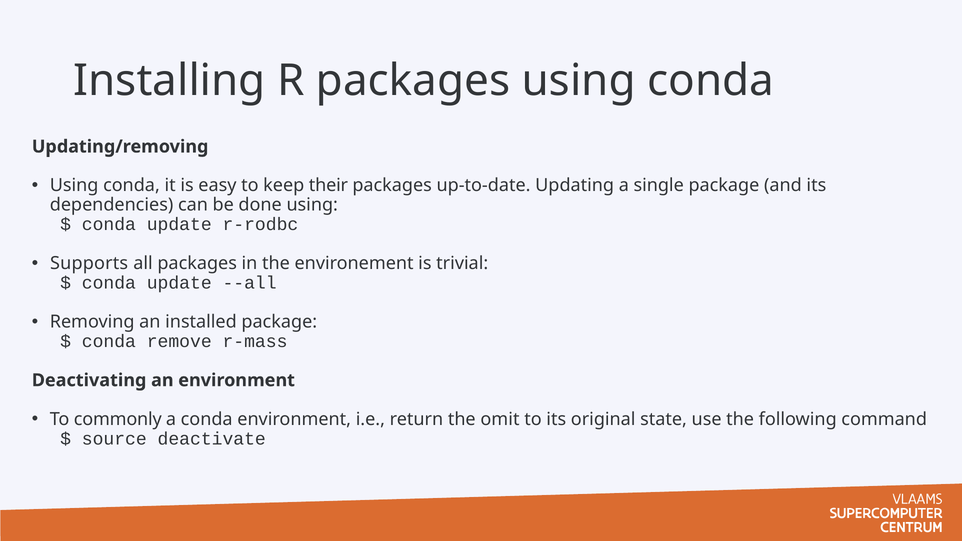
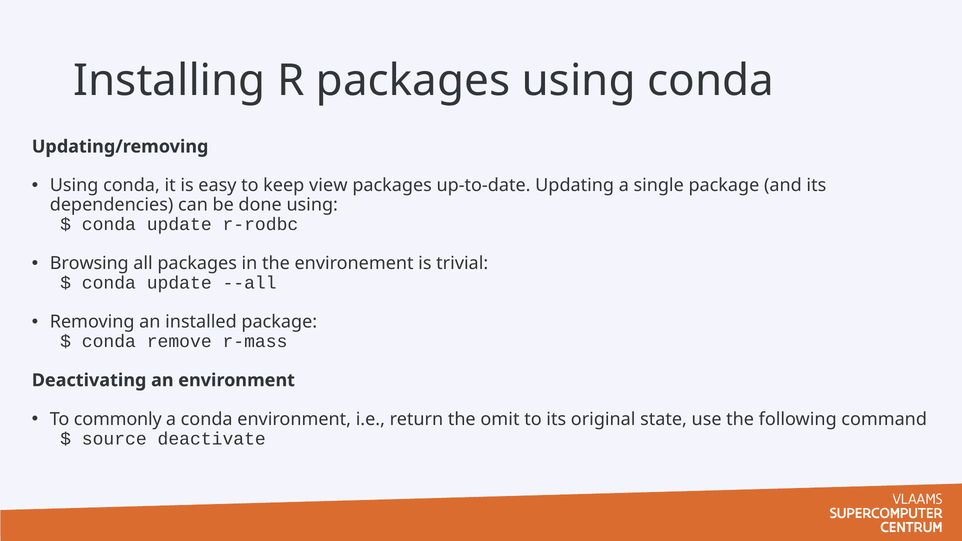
their: their -> view
Supports: Supports -> Browsing
